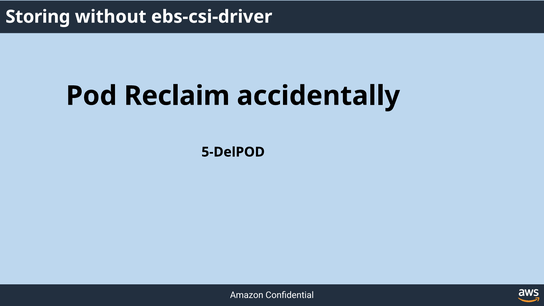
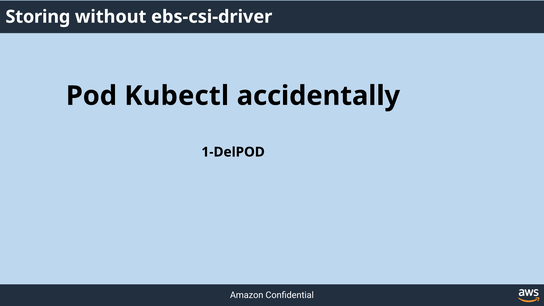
Reclaim: Reclaim -> Kubectl
5-DelPOD: 5-DelPOD -> 1-DelPOD
